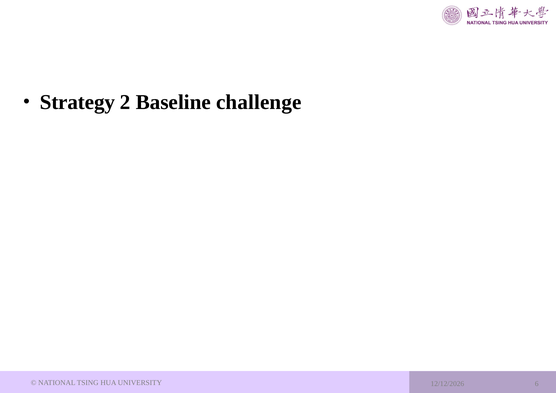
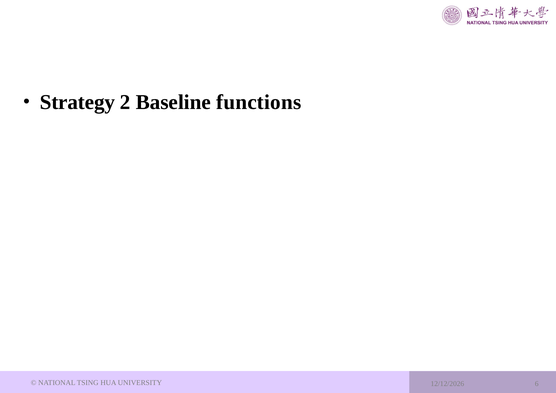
challenge: challenge -> functions
